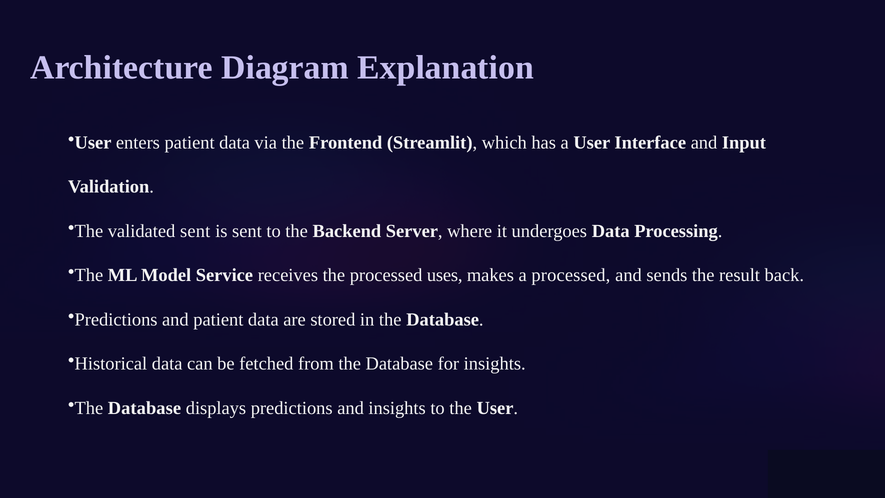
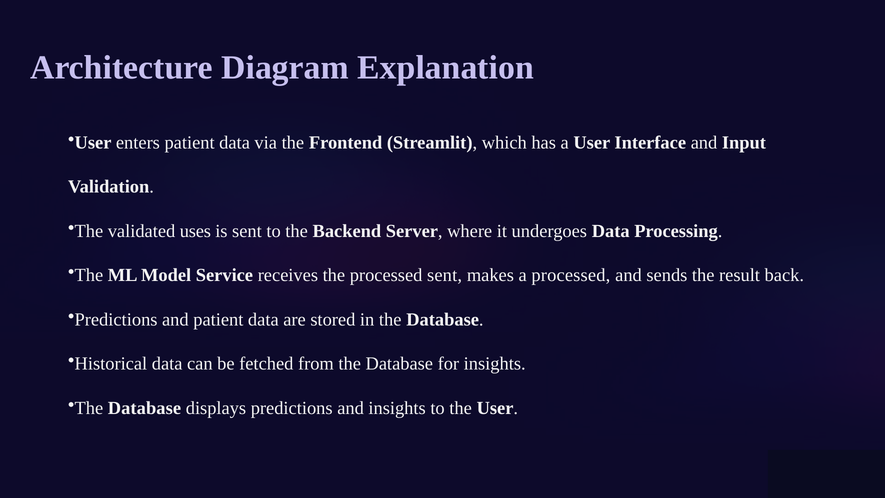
validated sent: sent -> uses
processed uses: uses -> sent
